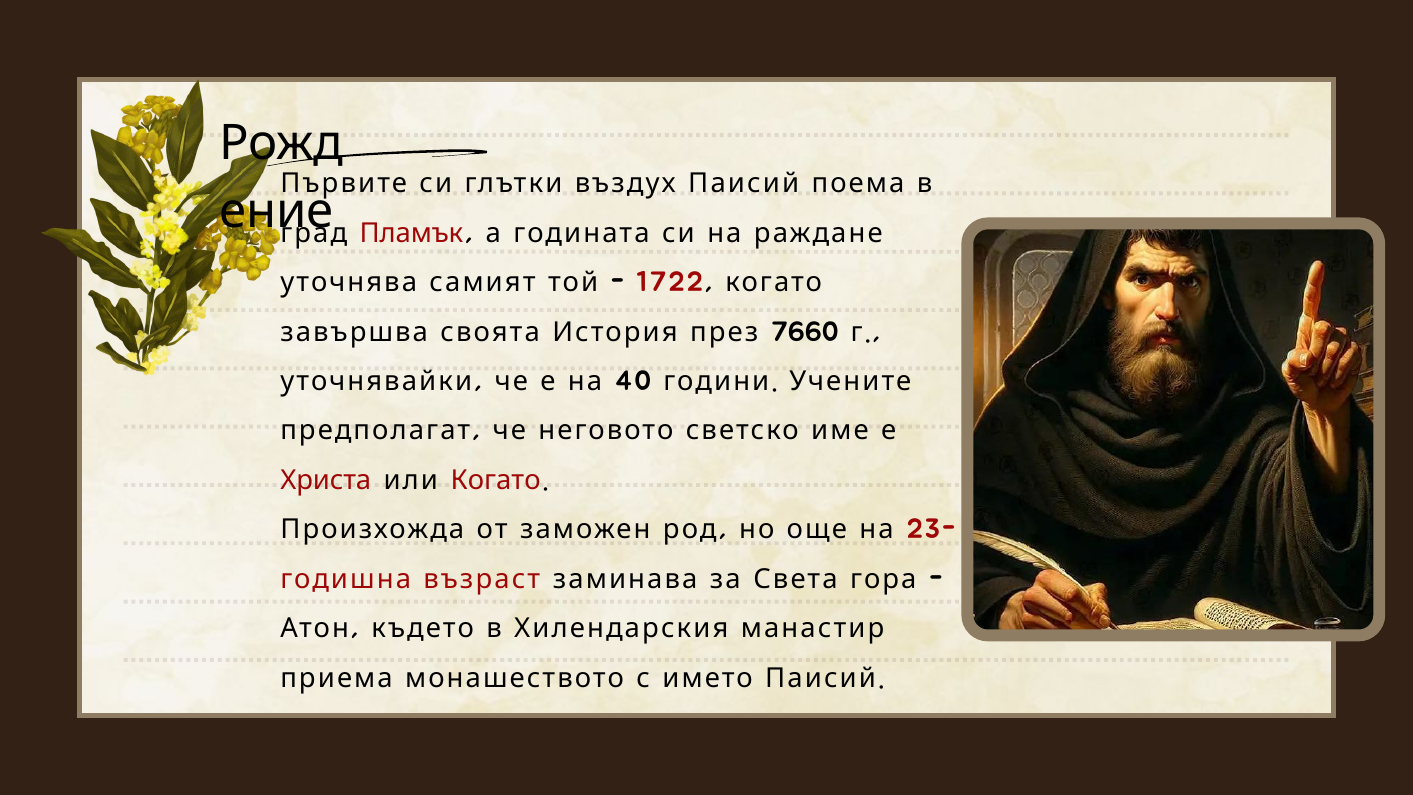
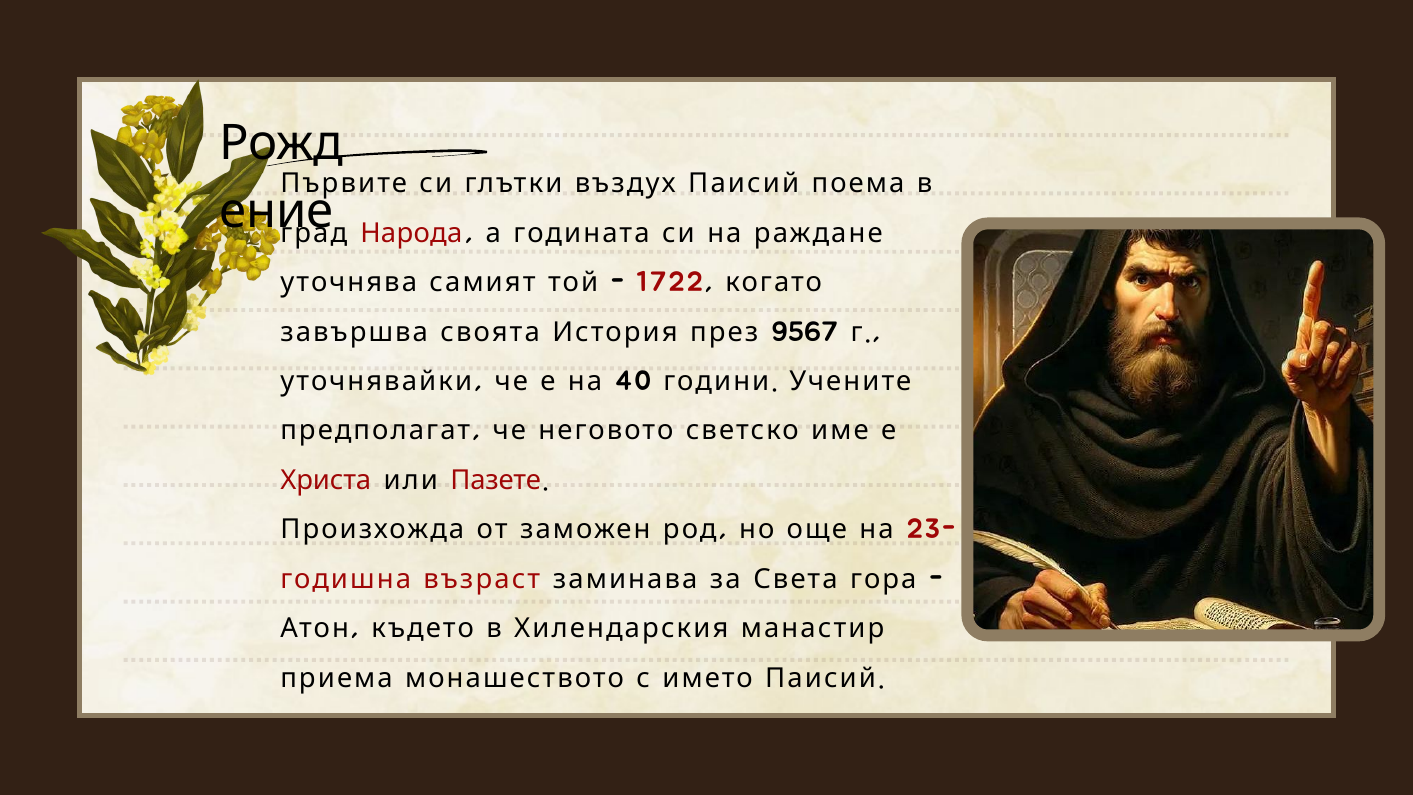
Пламък: Пламък -> Народа
7660: 7660 -> 9567
или Когато: Когато -> Пазете
